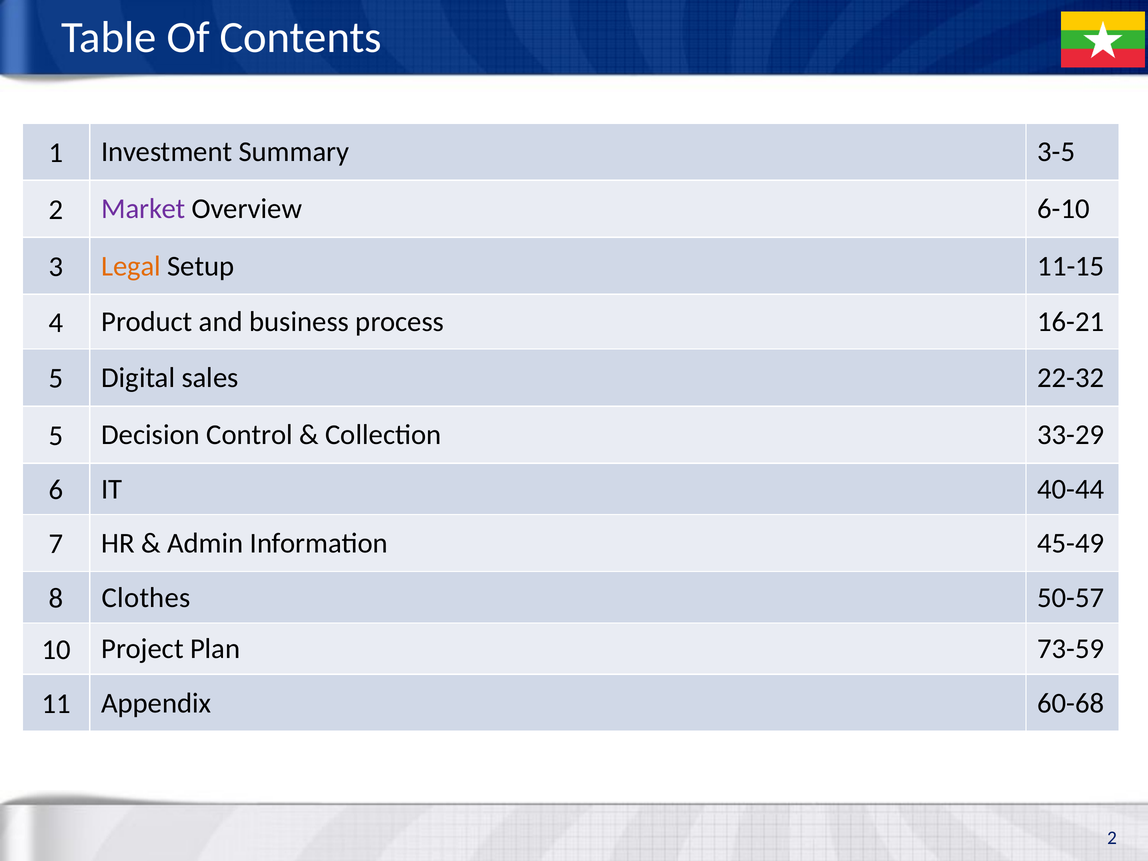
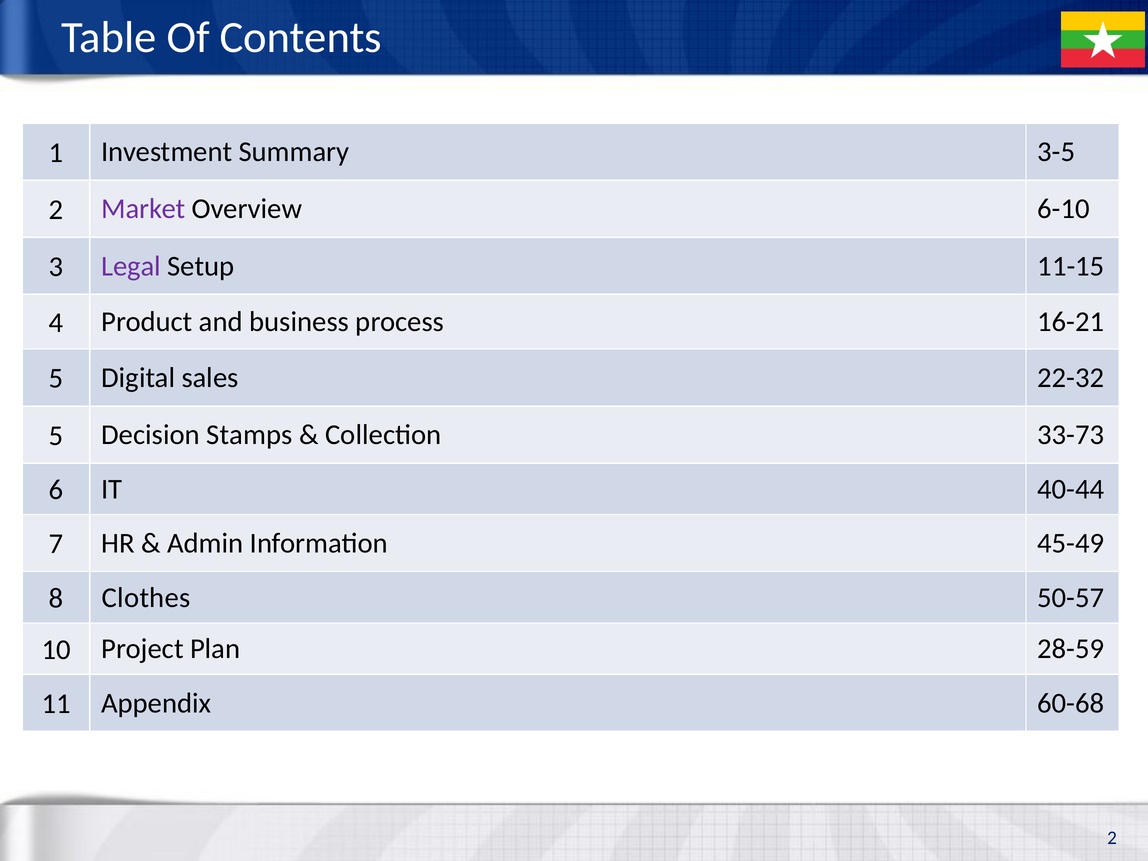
Legal colour: orange -> purple
Control: Control -> Stamps
33-29: 33-29 -> 33-73
73-59: 73-59 -> 28-59
